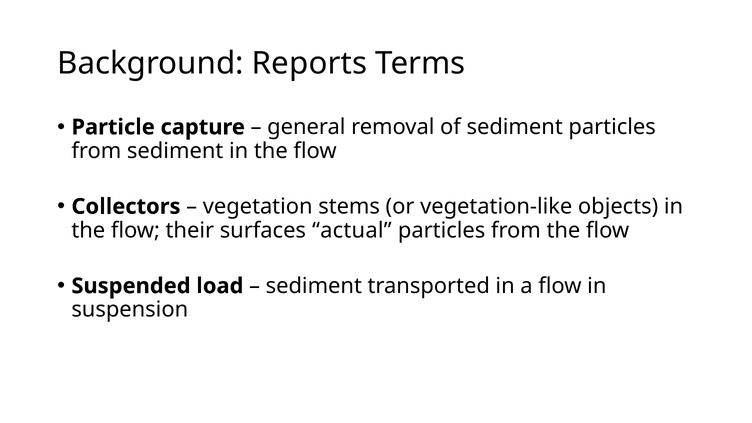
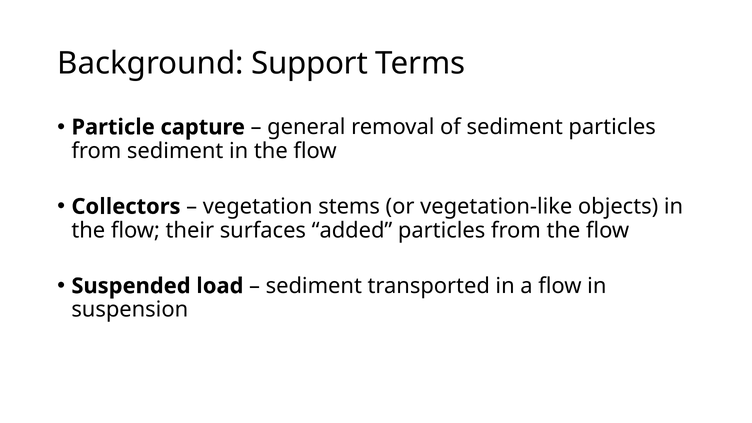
Reports: Reports -> Support
actual: actual -> added
